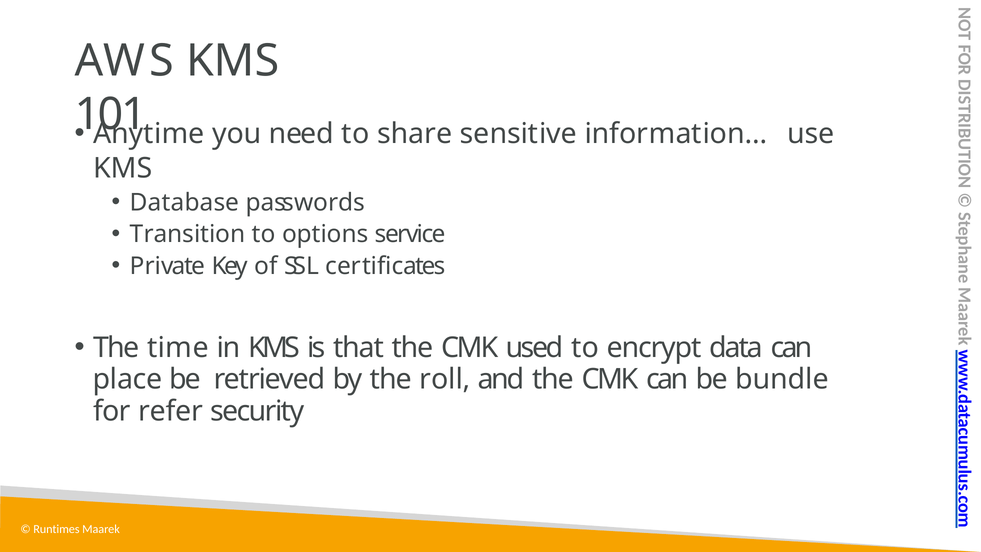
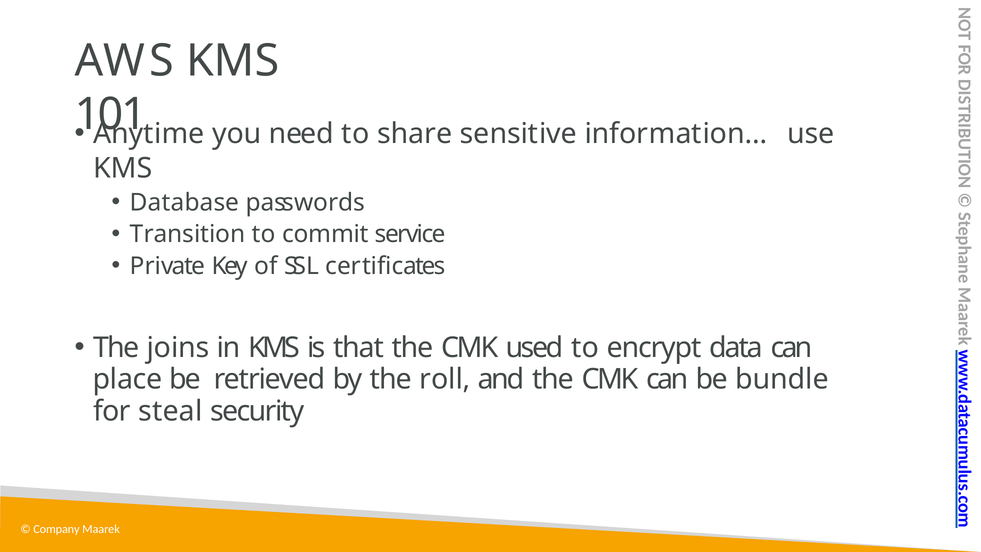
options: options -> commit
time: time -> joins
refer: refer -> steal
Runtimes: Runtimes -> Company
